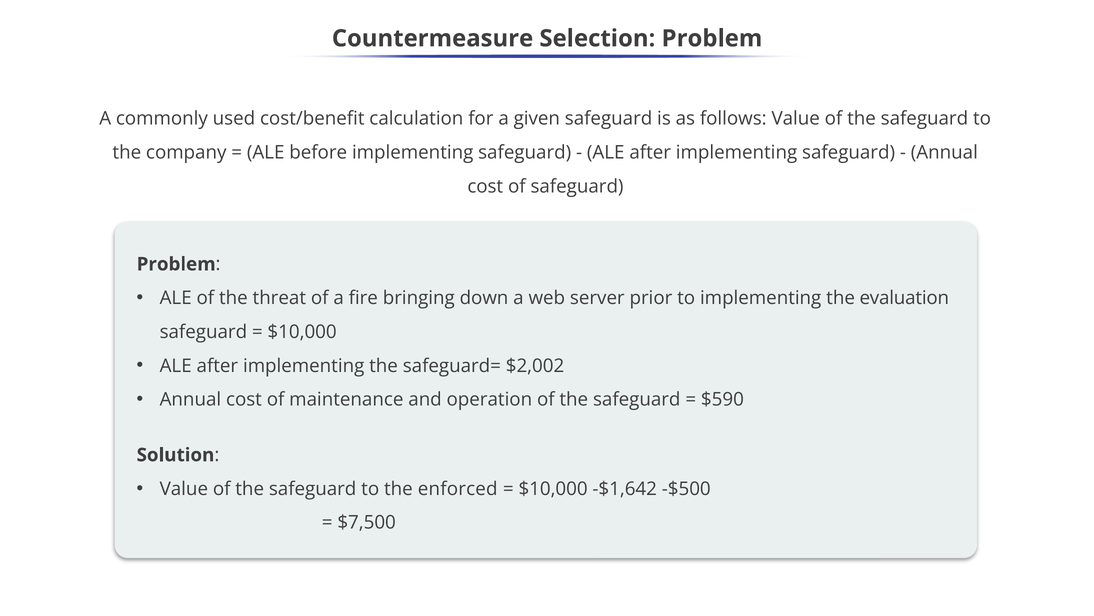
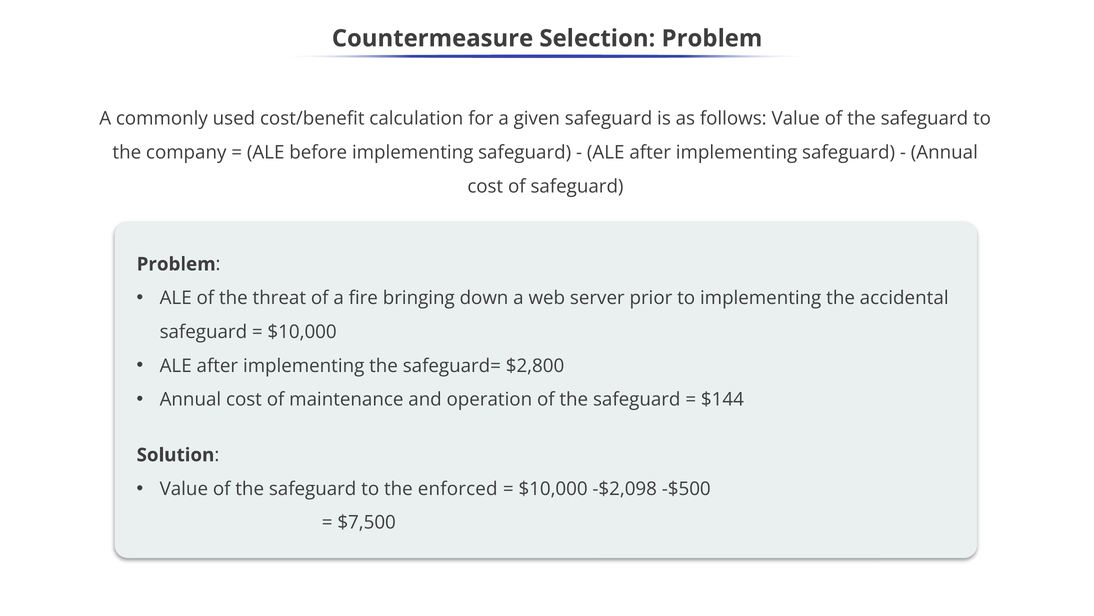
evaluation: evaluation -> accidental
$2,002: $2,002 -> $2,800
$590: $590 -> $144
-$1,642: -$1,642 -> -$2,098
